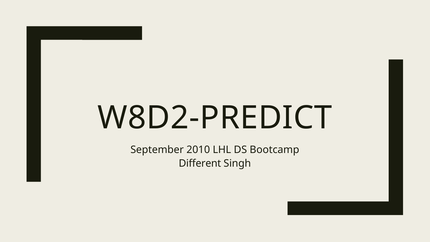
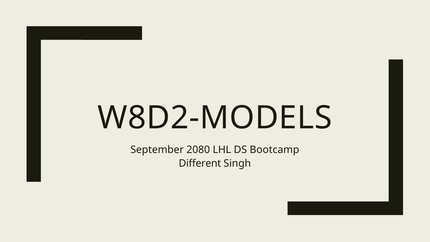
W8D2-PREDICT: W8D2-PREDICT -> W8D2-MODELS
2010: 2010 -> 2080
